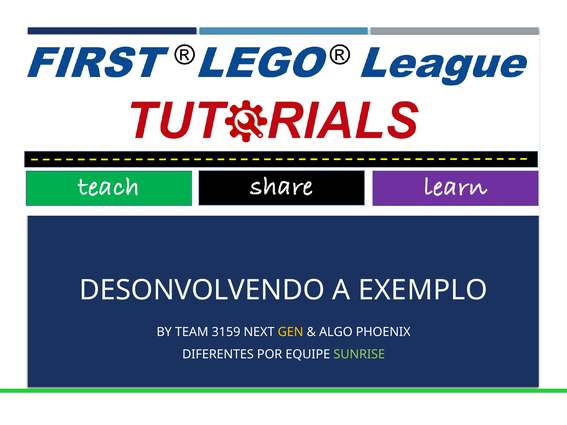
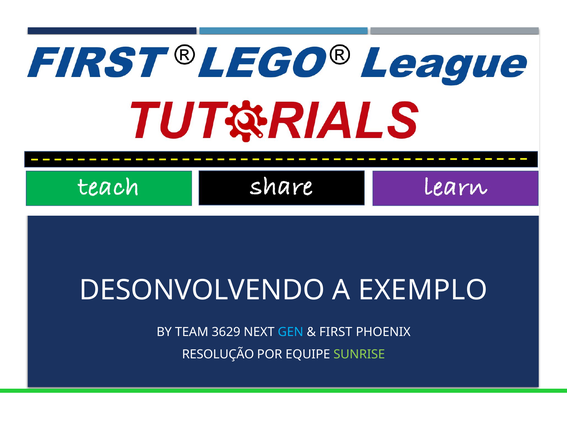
3159: 3159 -> 3629
GEN colour: yellow -> light blue
ALGO: ALGO -> FIRST
DIFERENTES: DIFERENTES -> RESOLUÇÃO
